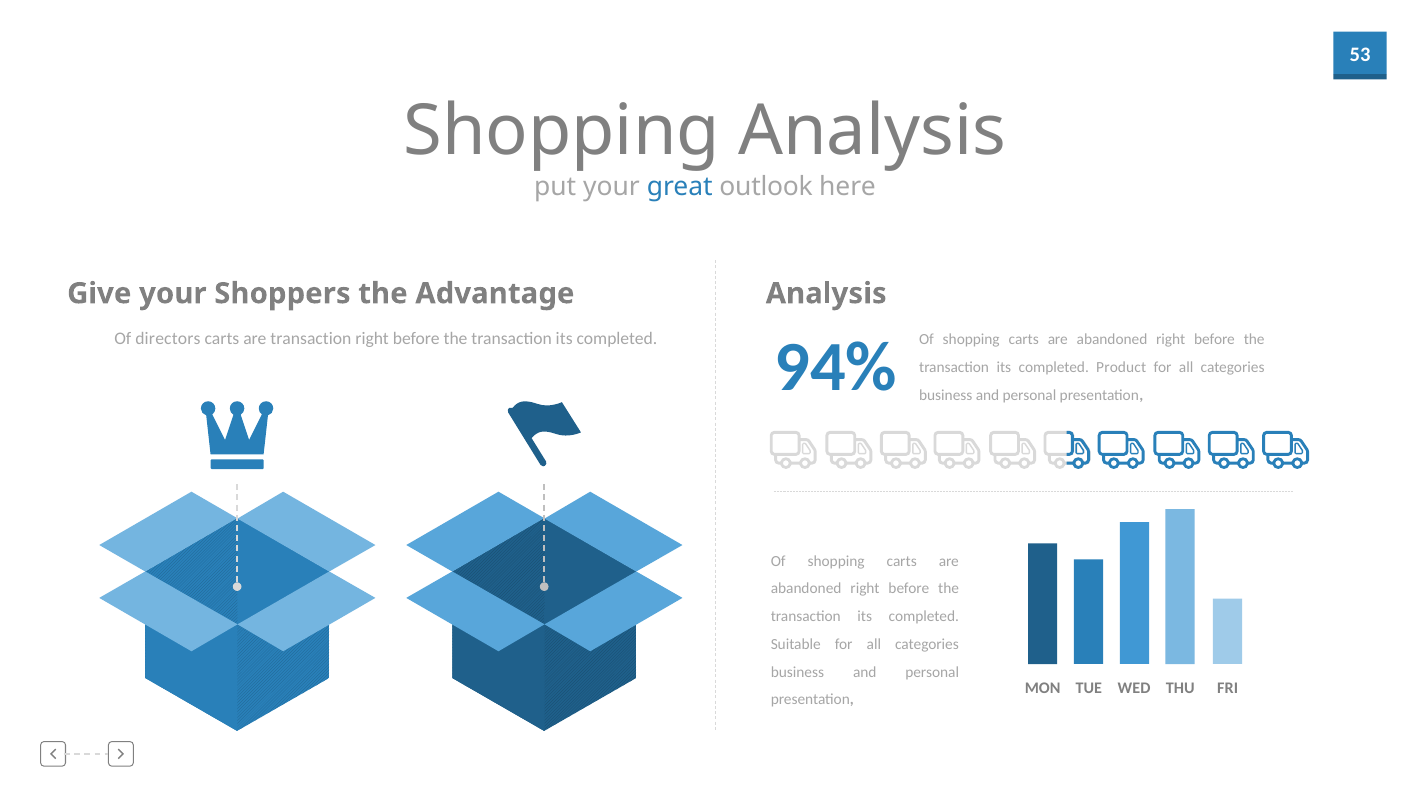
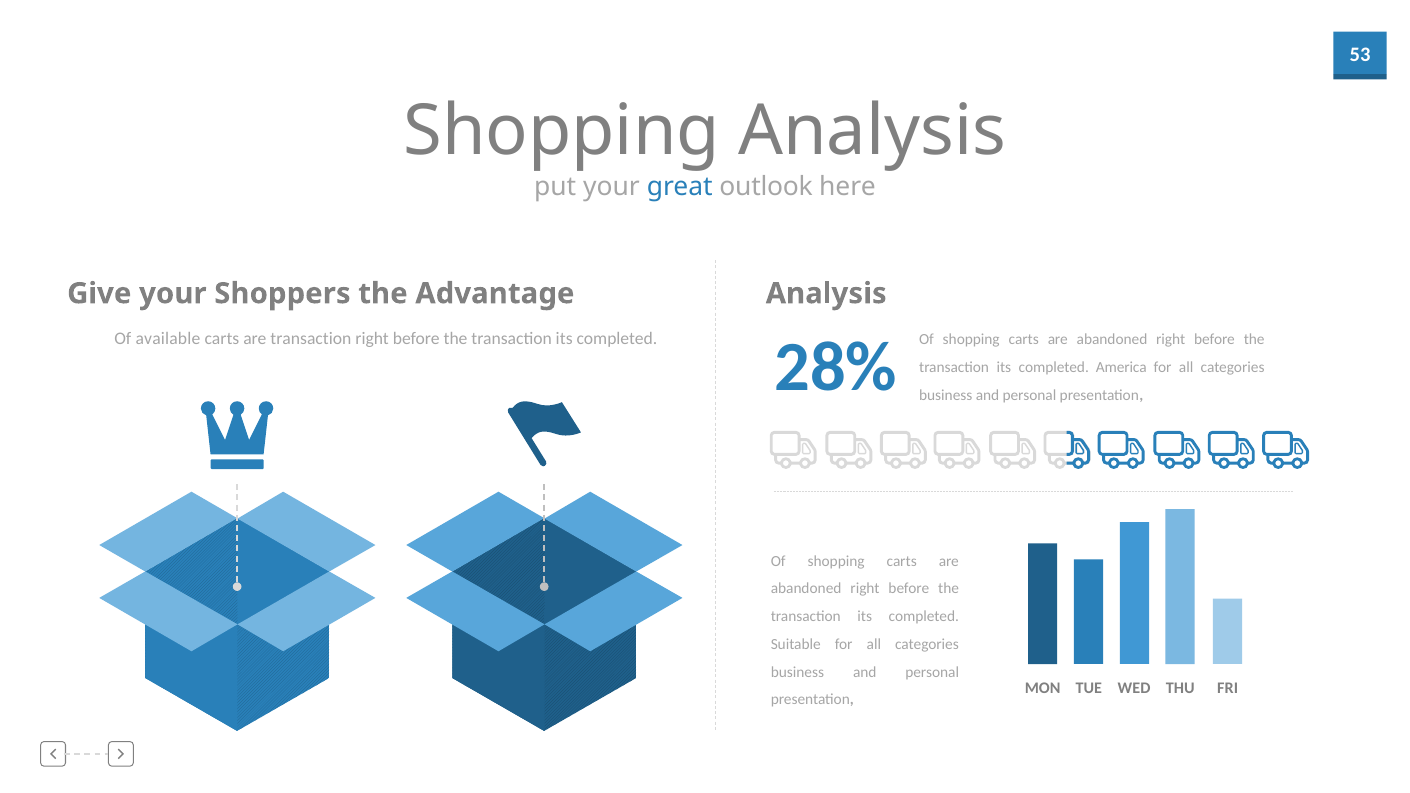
directors: directors -> available
94%: 94% -> 28%
Product: Product -> America
